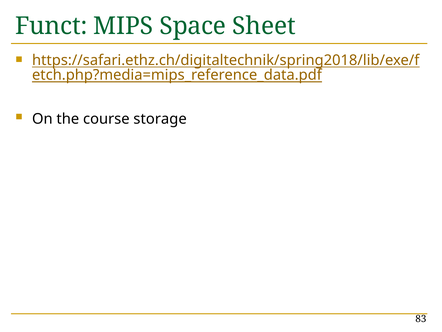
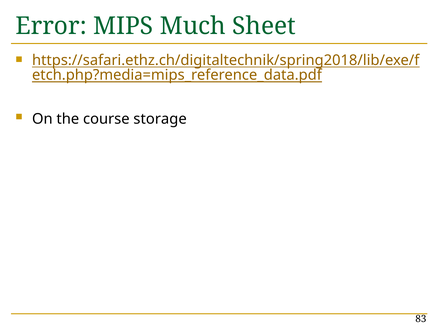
Funct: Funct -> Error
Space: Space -> Much
